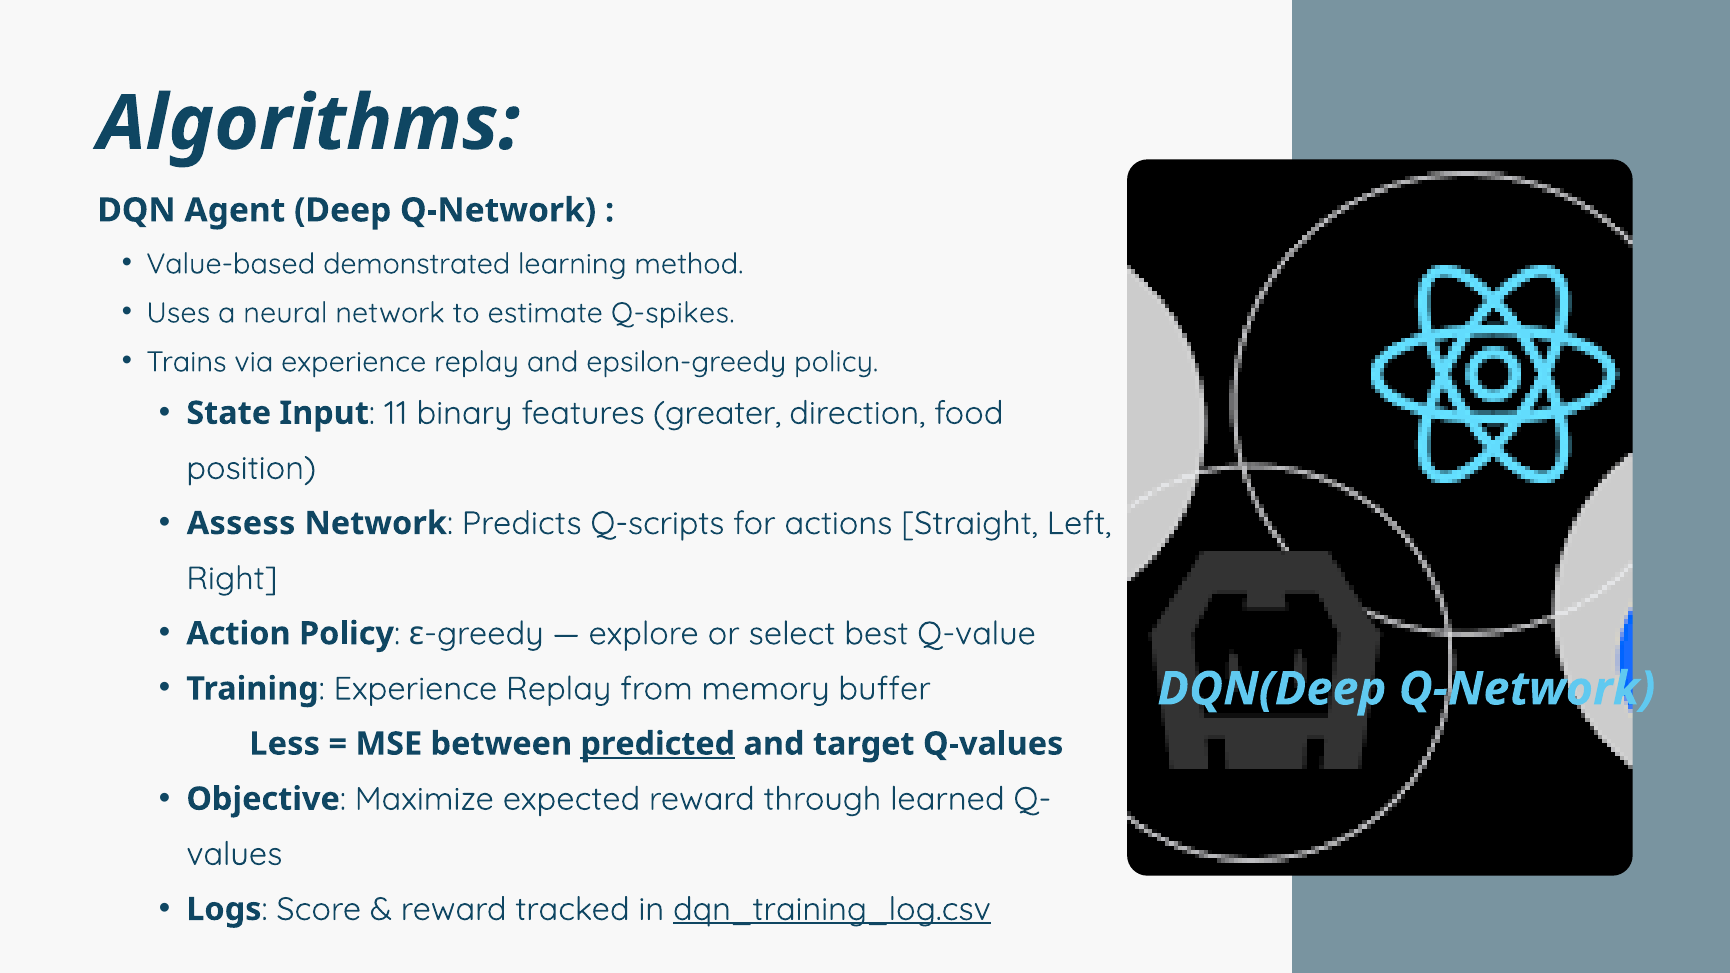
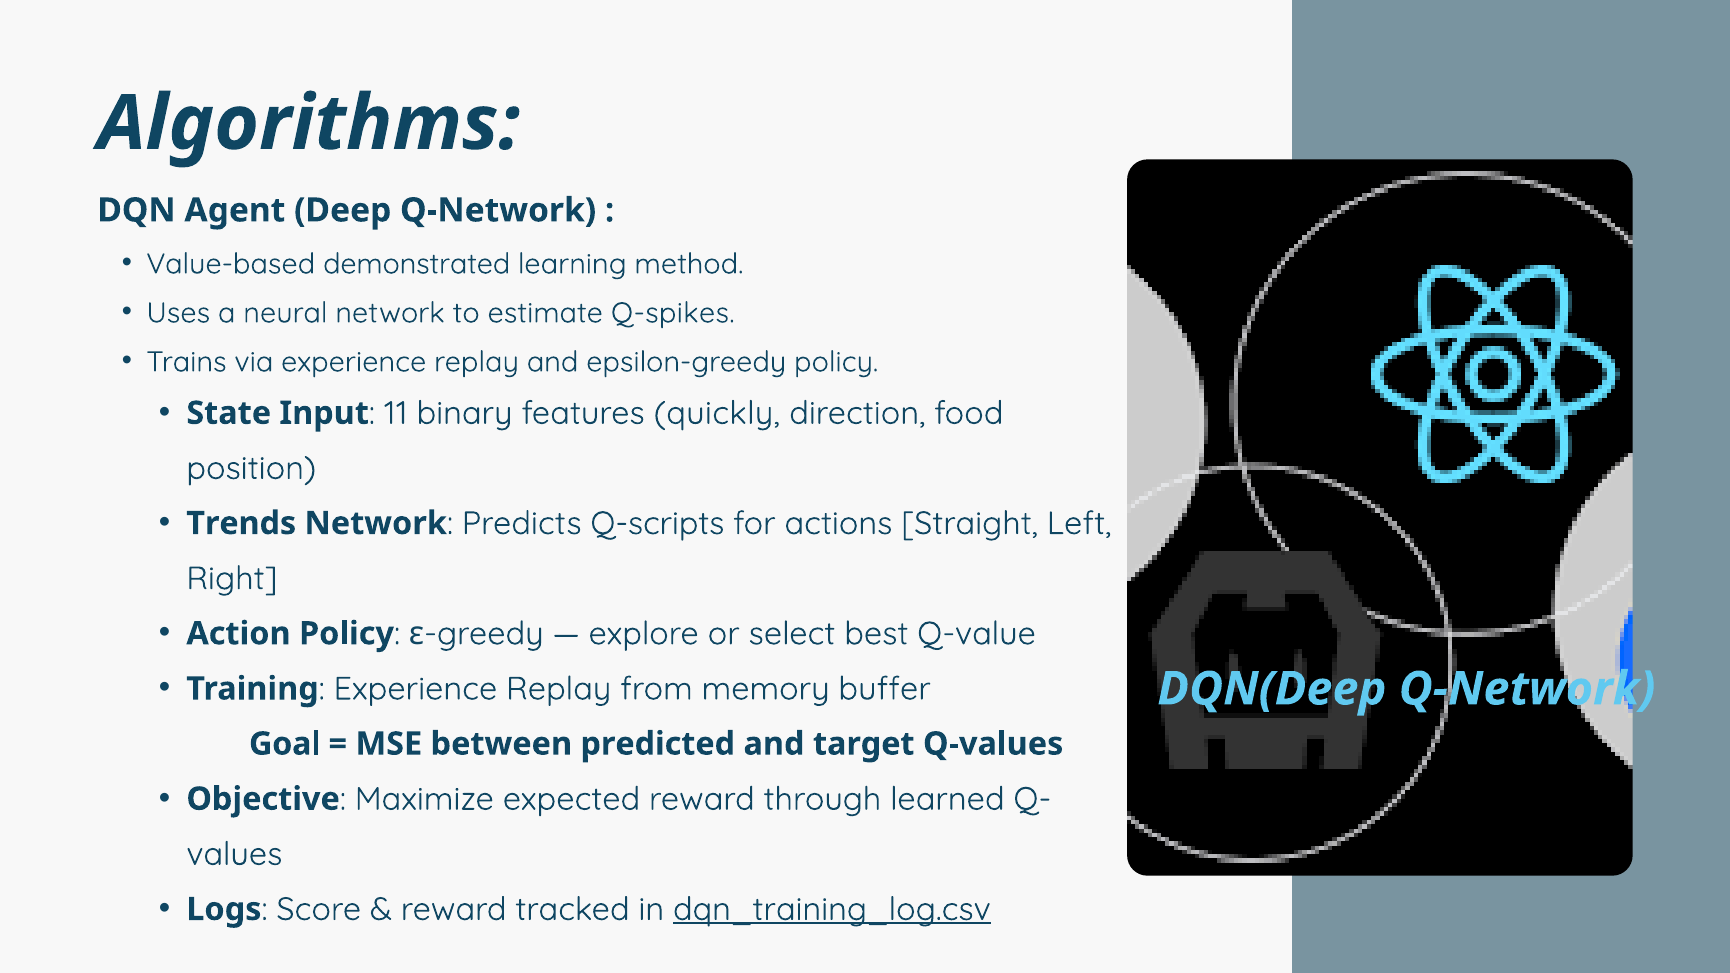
greater: greater -> quickly
Assess: Assess -> Trends
Less: Less -> Goal
predicted underline: present -> none
